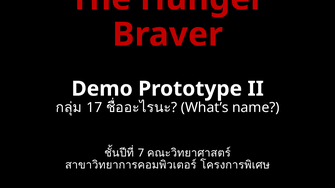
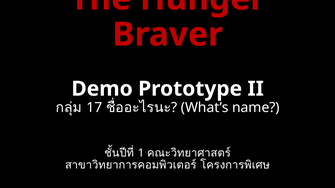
7: 7 -> 1
